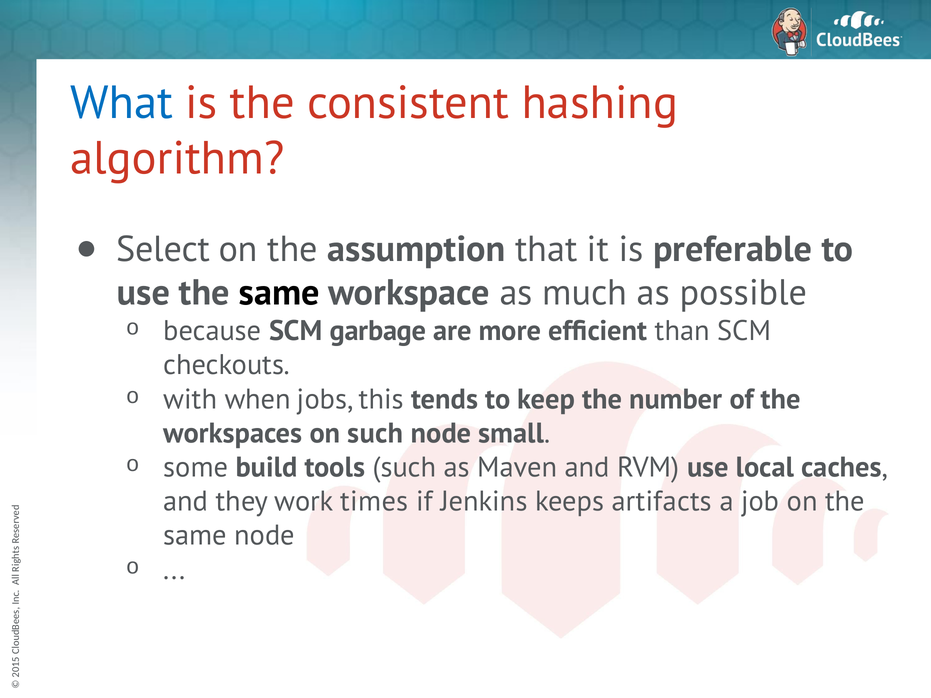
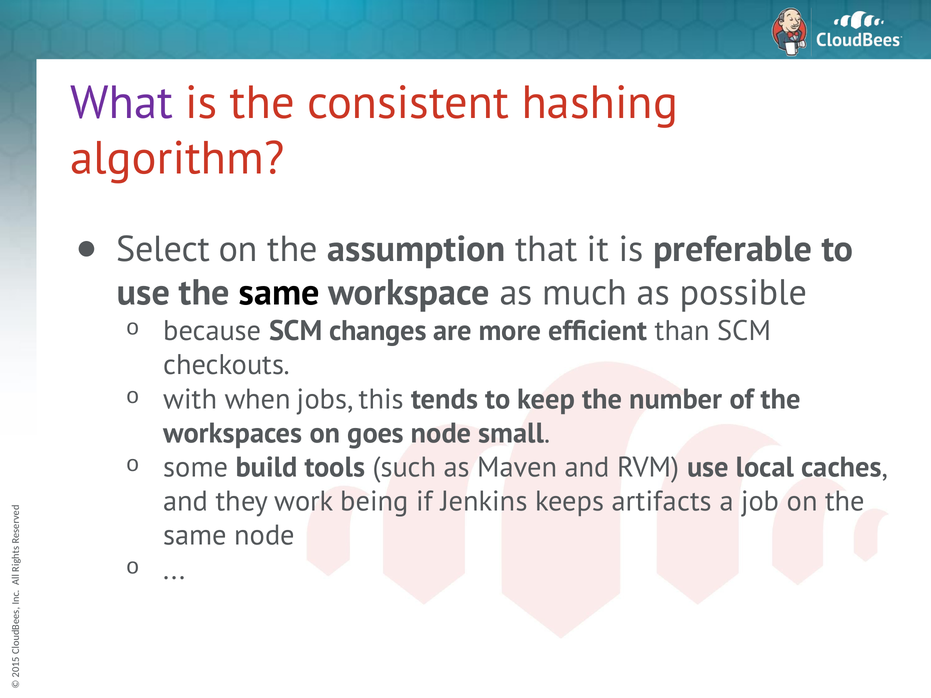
What colour: blue -> purple
garbage: garbage -> changes
on such: such -> goes
times: times -> being
